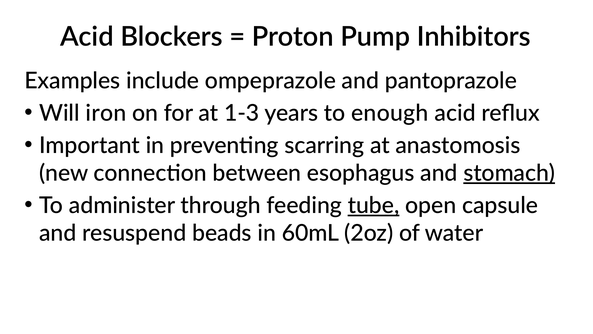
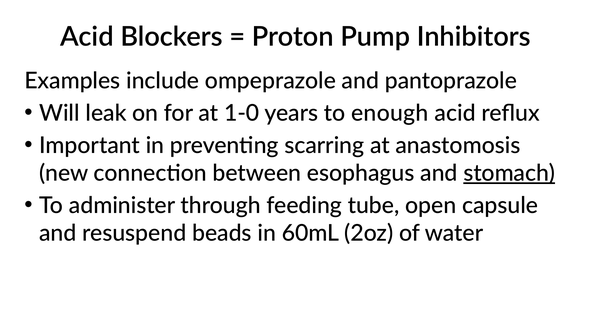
iron: iron -> leak
1-3: 1-3 -> 1-0
tube underline: present -> none
